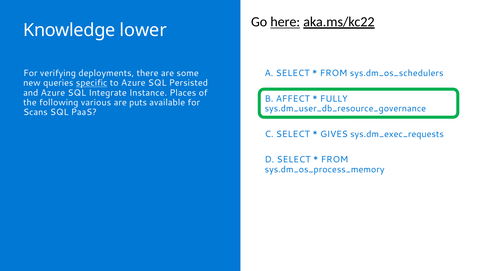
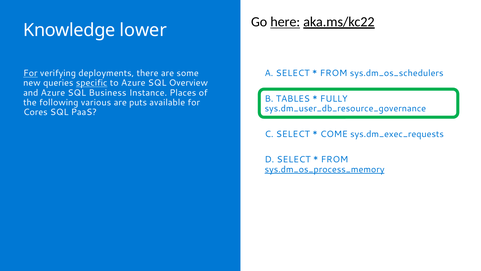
For at (30, 73) underline: none -> present
Persisted: Persisted -> Overview
Integrate: Integrate -> Business
AFFECT: AFFECT -> TABLES
Scans: Scans -> Cores
GIVES: GIVES -> COME
sys.dm_os_process_memory underline: none -> present
